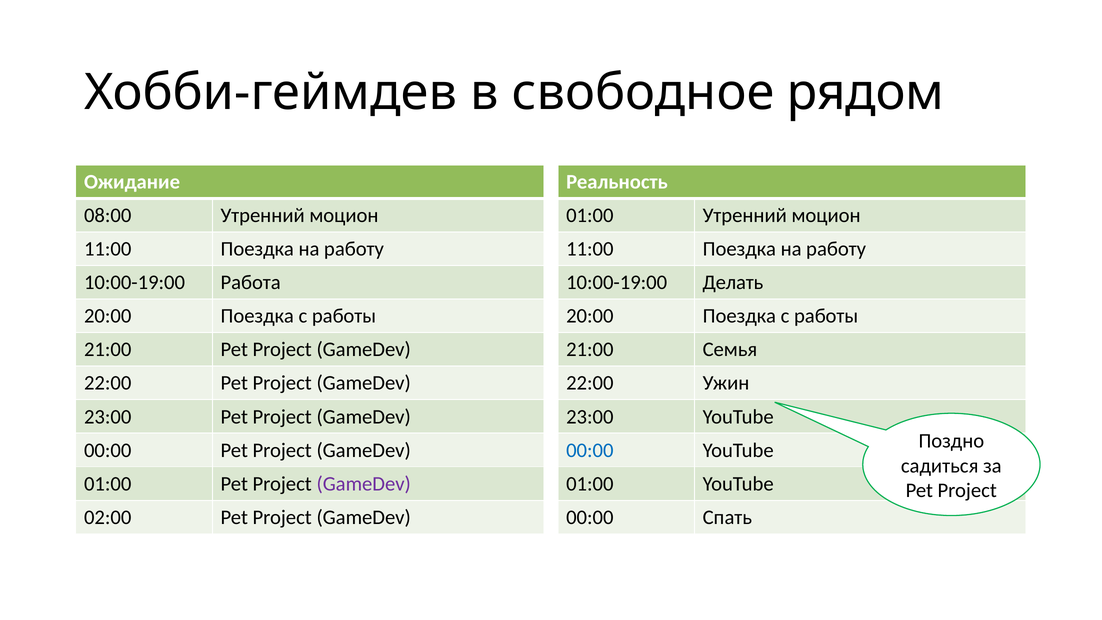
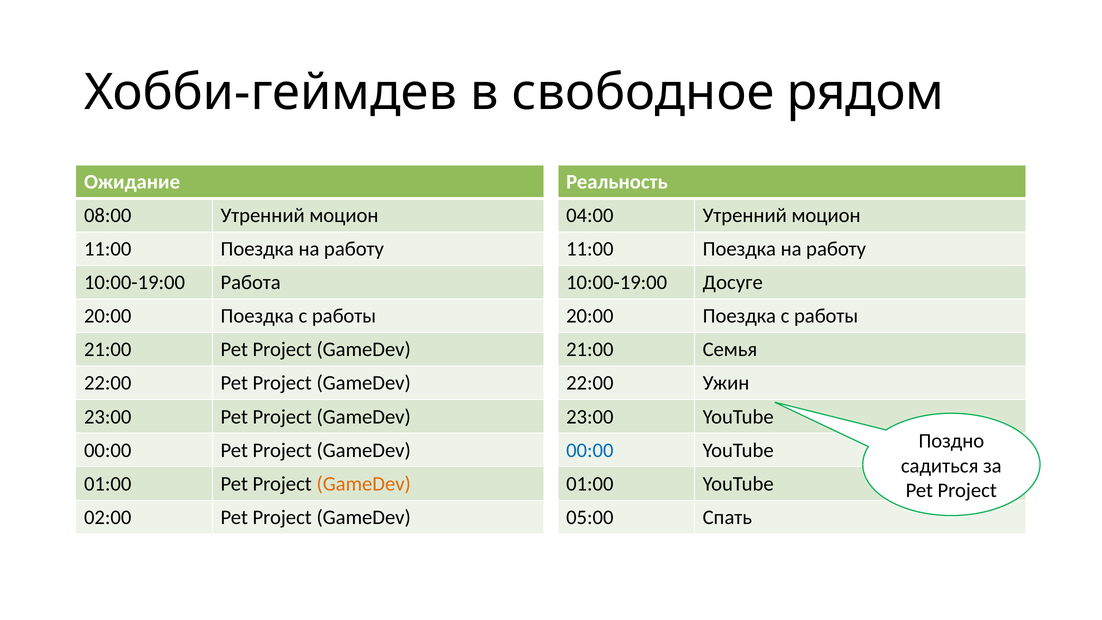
01:00 at (590, 216): 01:00 -> 04:00
Делать: Делать -> Досуге
GameDev at (364, 484) colour: purple -> orange
00:00 at (590, 517): 00:00 -> 05:00
